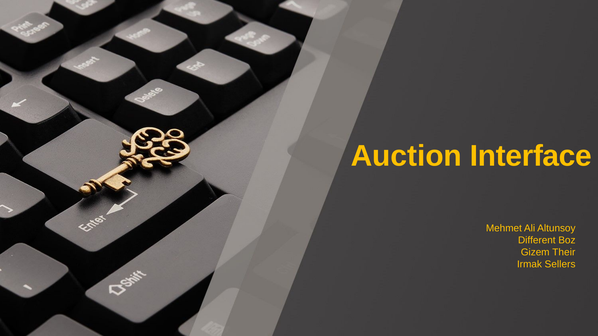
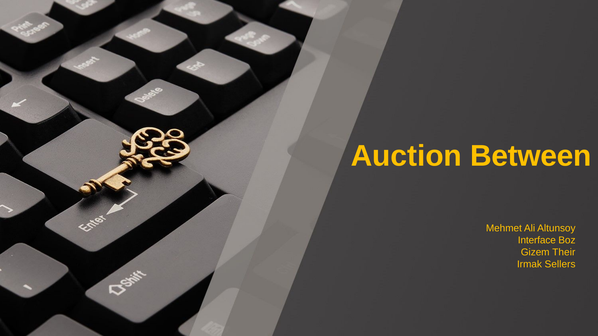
Interface: Interface -> Between
Different: Different -> Interface
